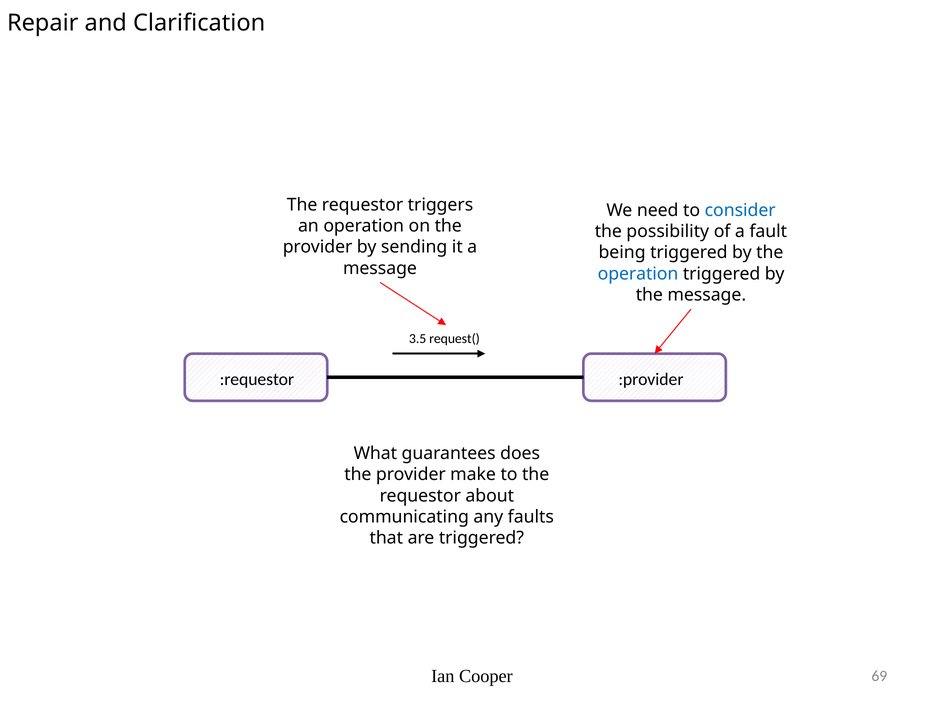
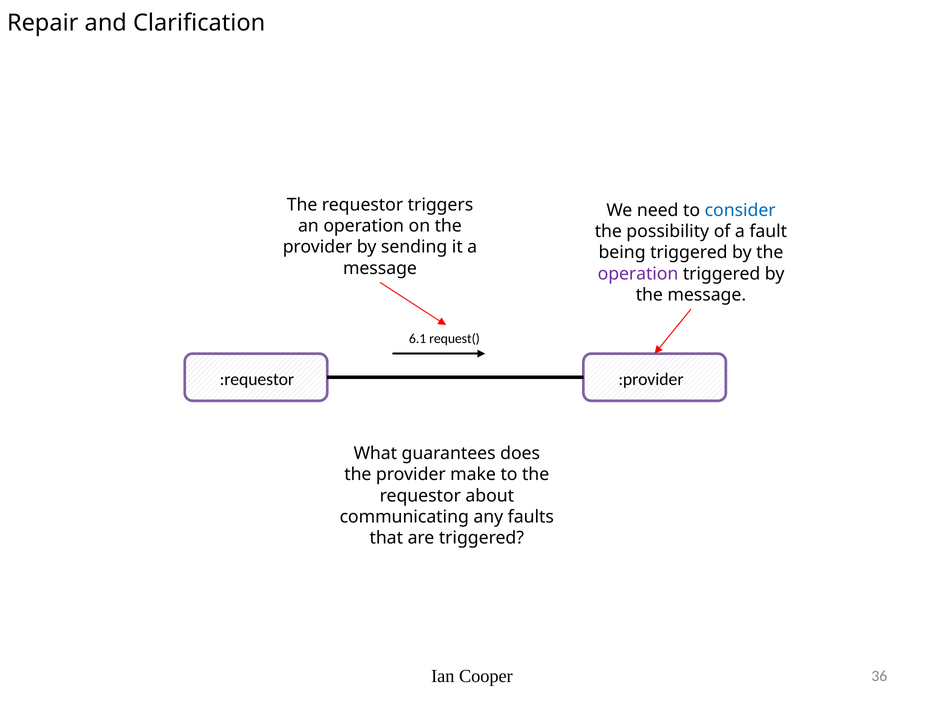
operation at (638, 274) colour: blue -> purple
3.5: 3.5 -> 6.1
69: 69 -> 36
